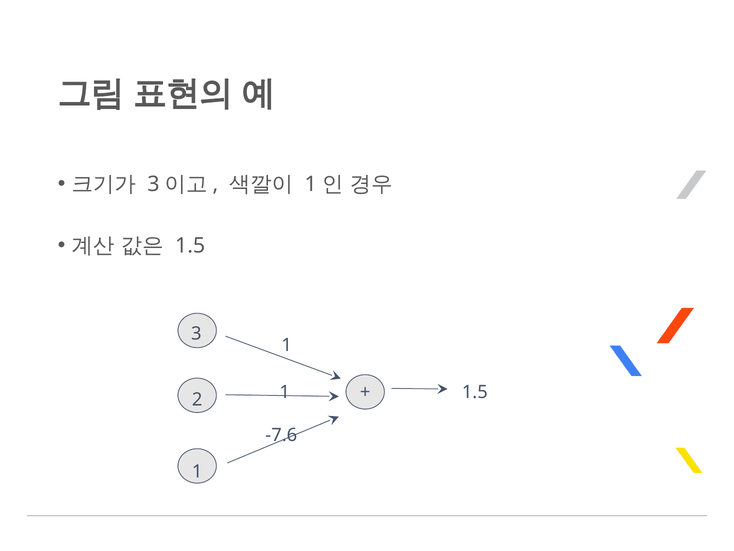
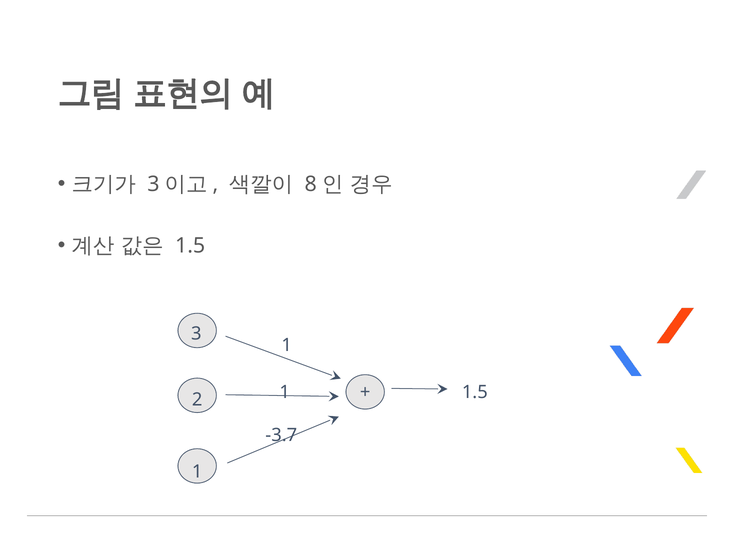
1 at (311, 184): 1 -> 8
-7.6: -7.6 -> -3.7
